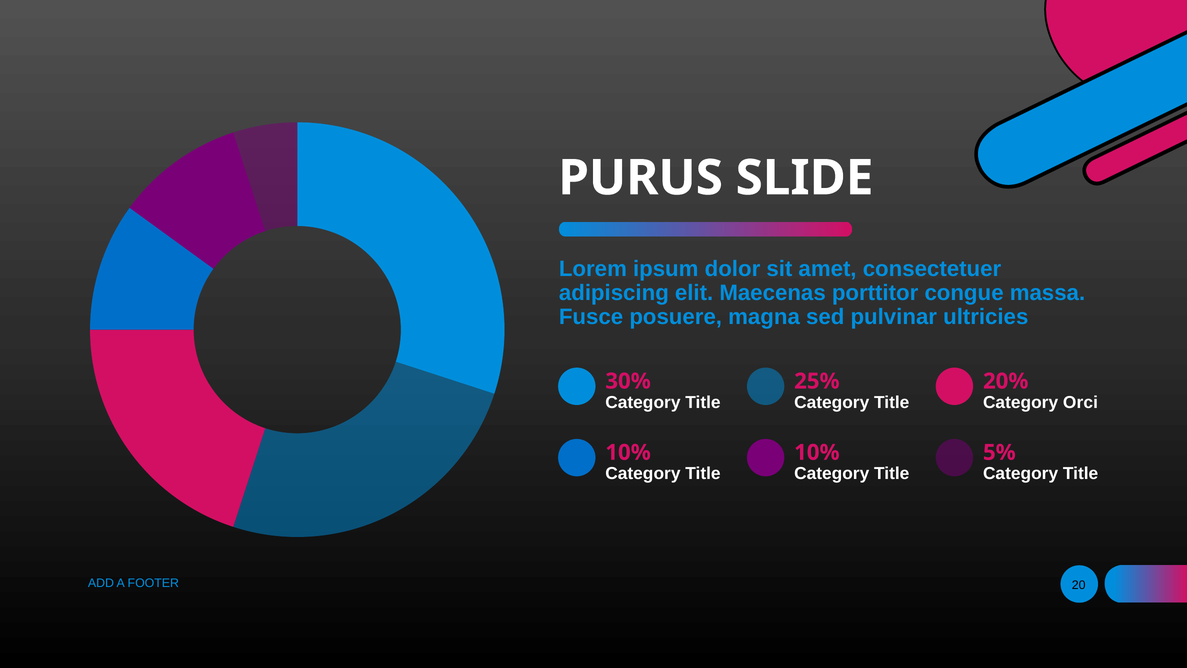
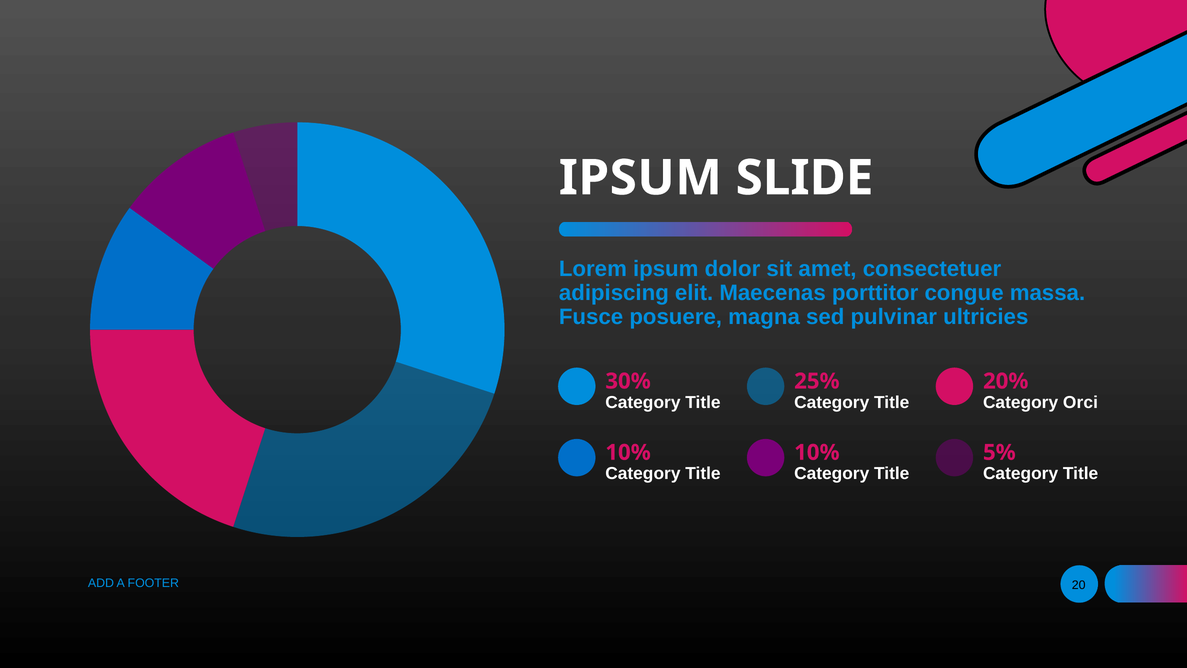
PURUS at (641, 178): PURUS -> IPSUM
